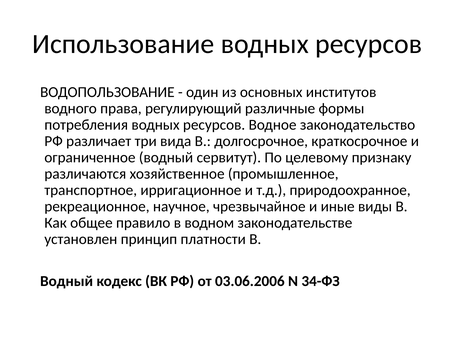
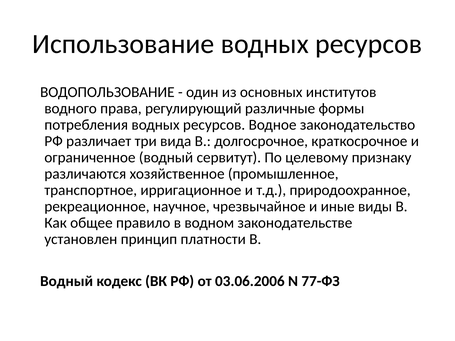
34-ФЗ: 34-ФЗ -> 77-ФЗ
